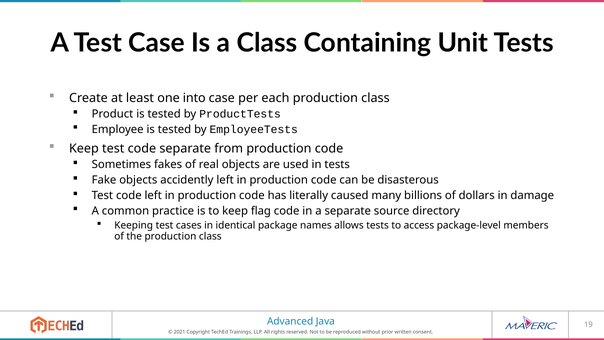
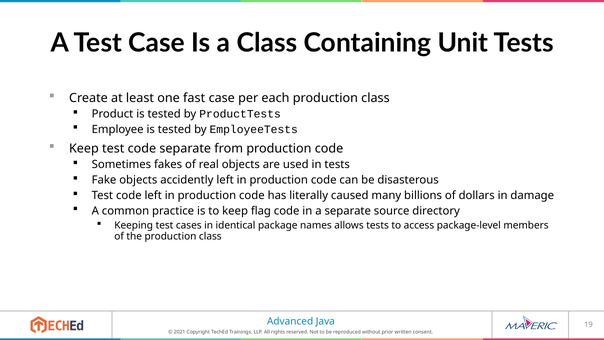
into: into -> fast
